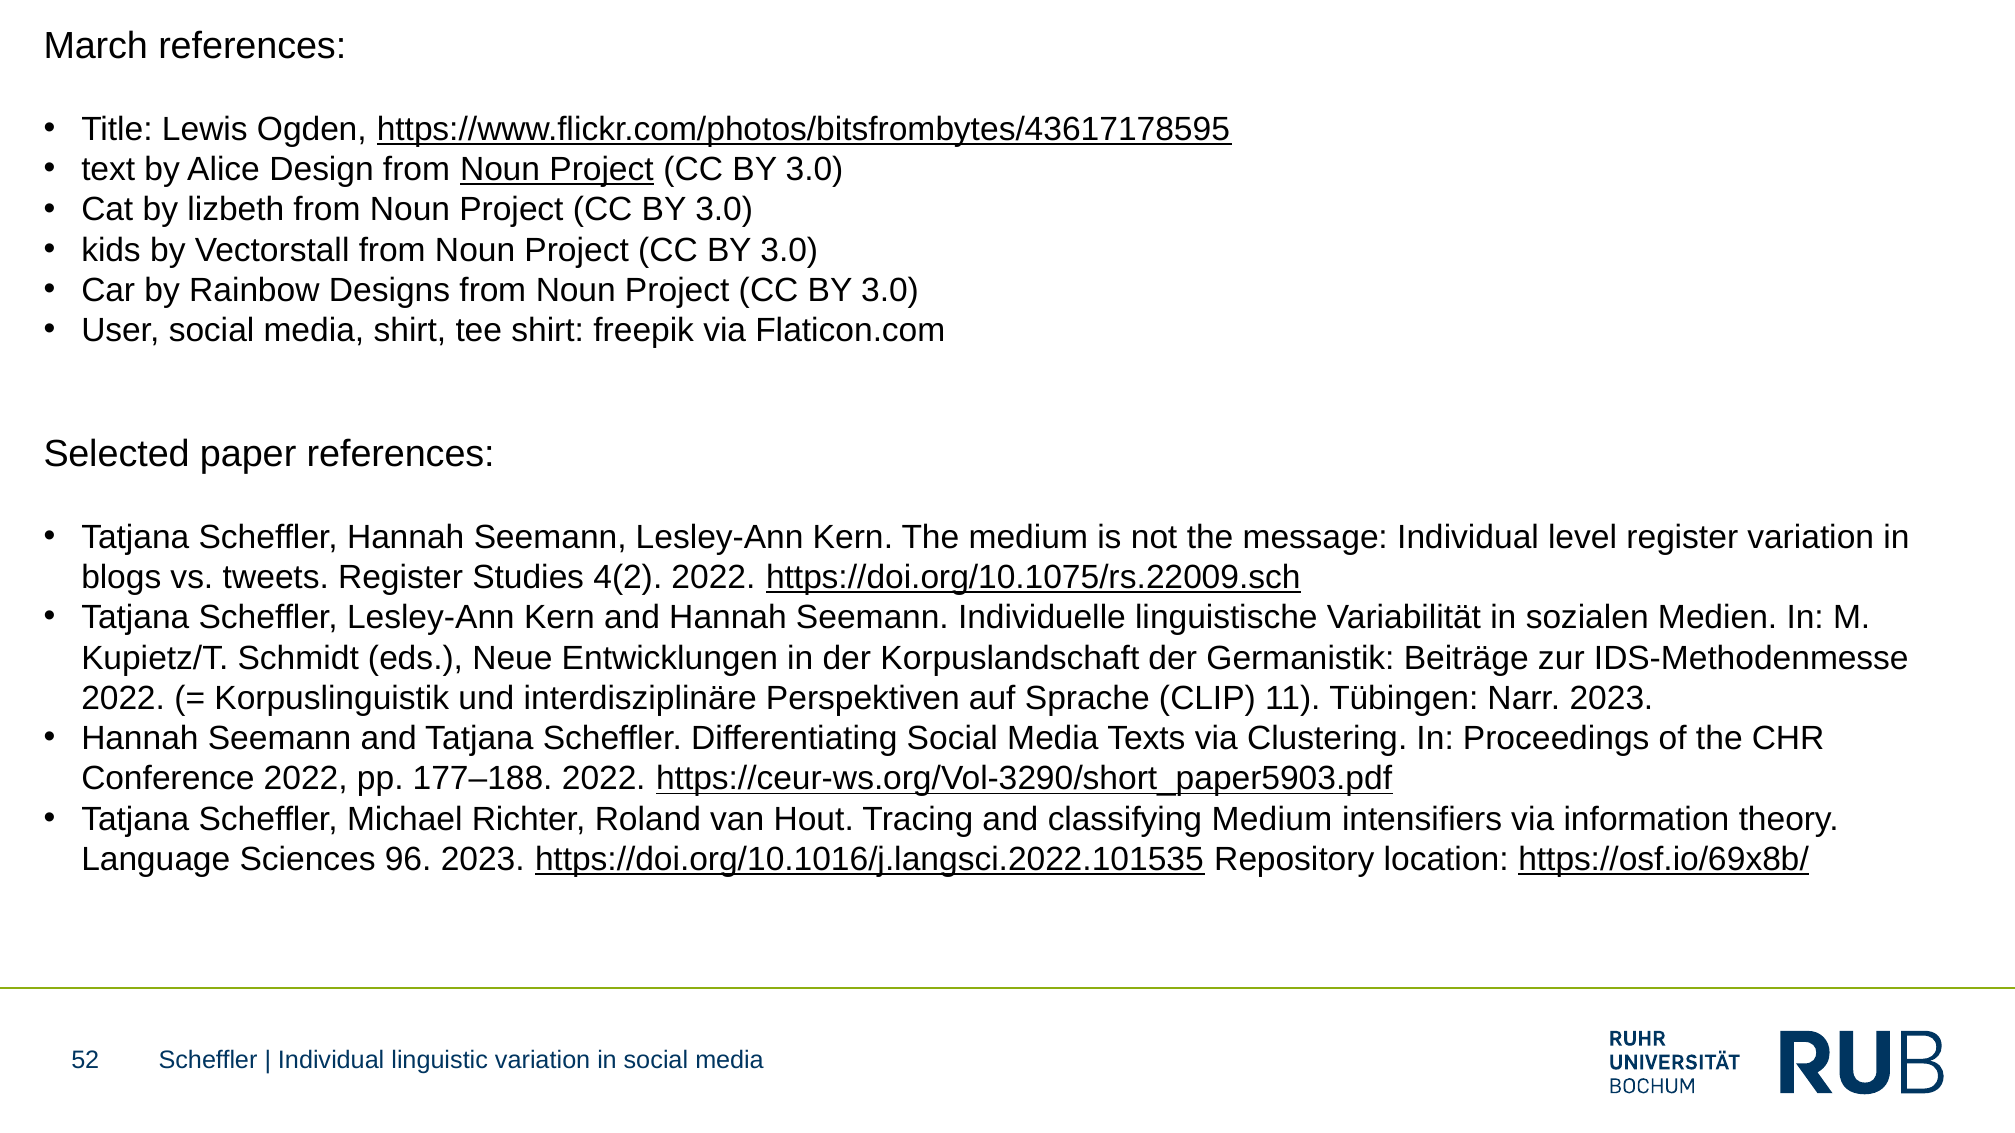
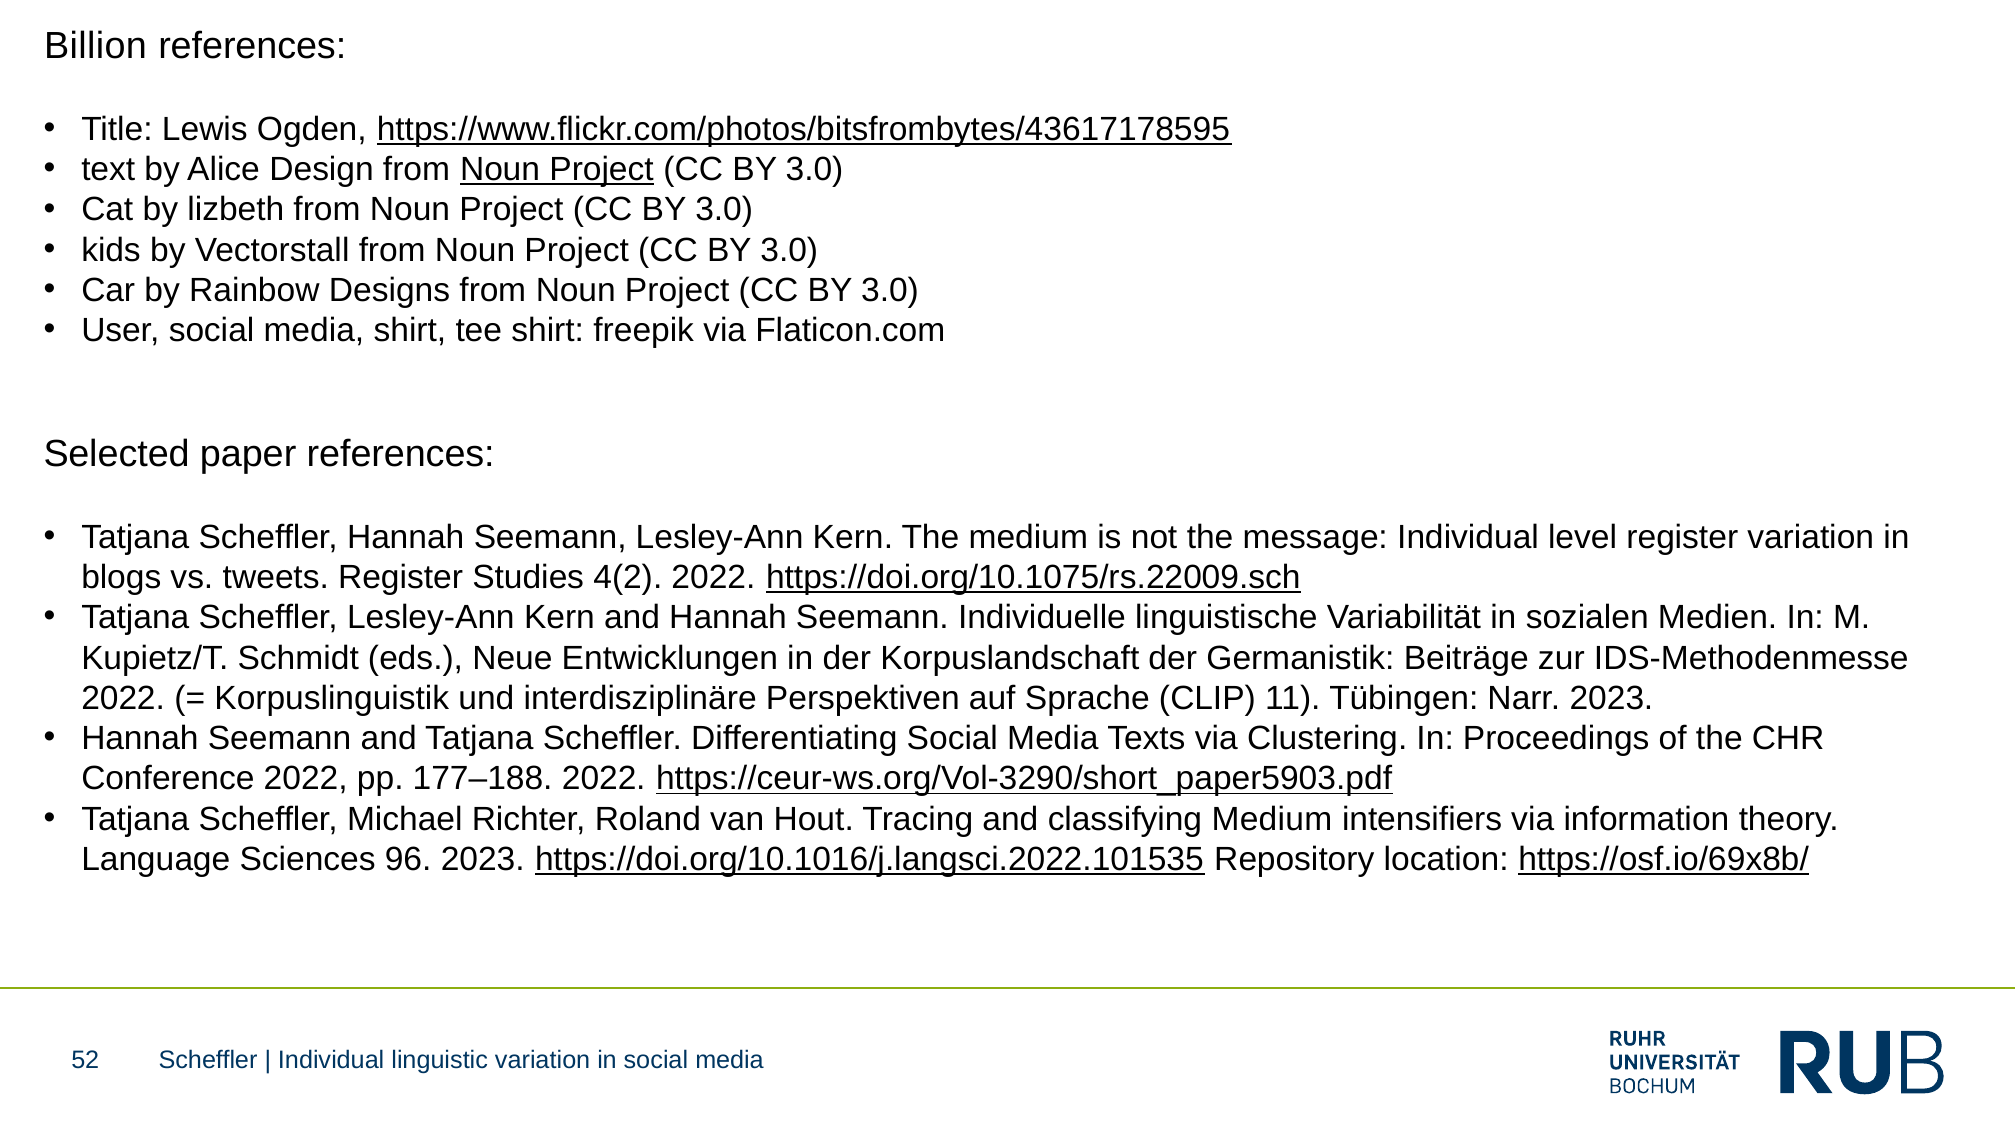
March: March -> Billion
